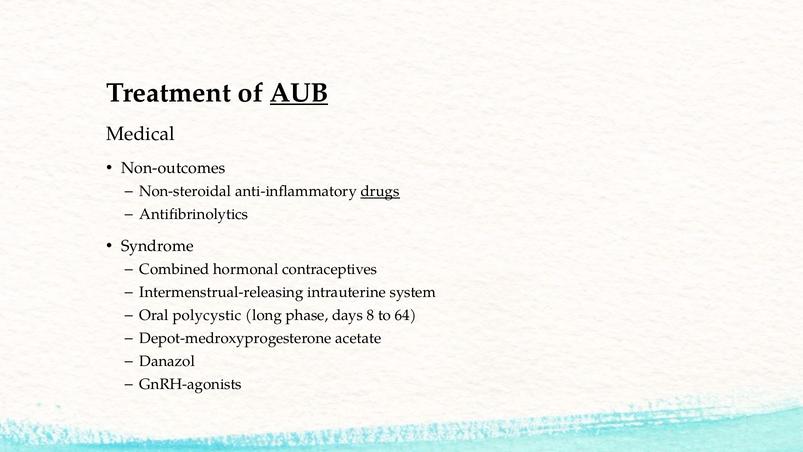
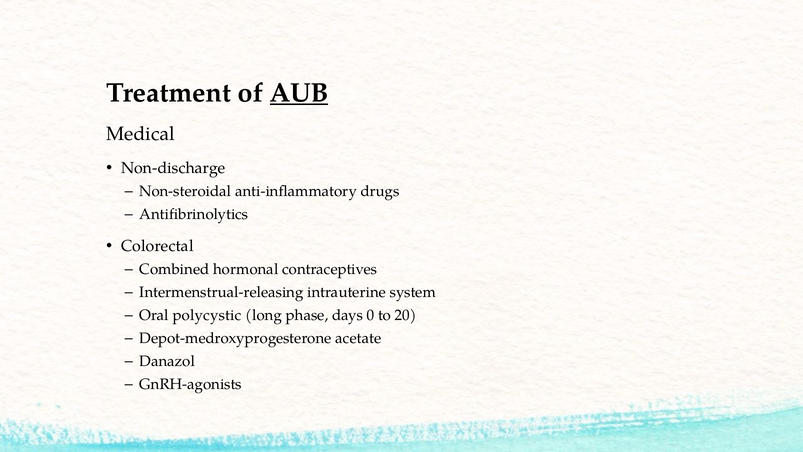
Non-outcomes: Non-outcomes -> Non-discharge
drugs underline: present -> none
Syndrome: Syndrome -> Colorectal
8: 8 -> 0
64: 64 -> 20
